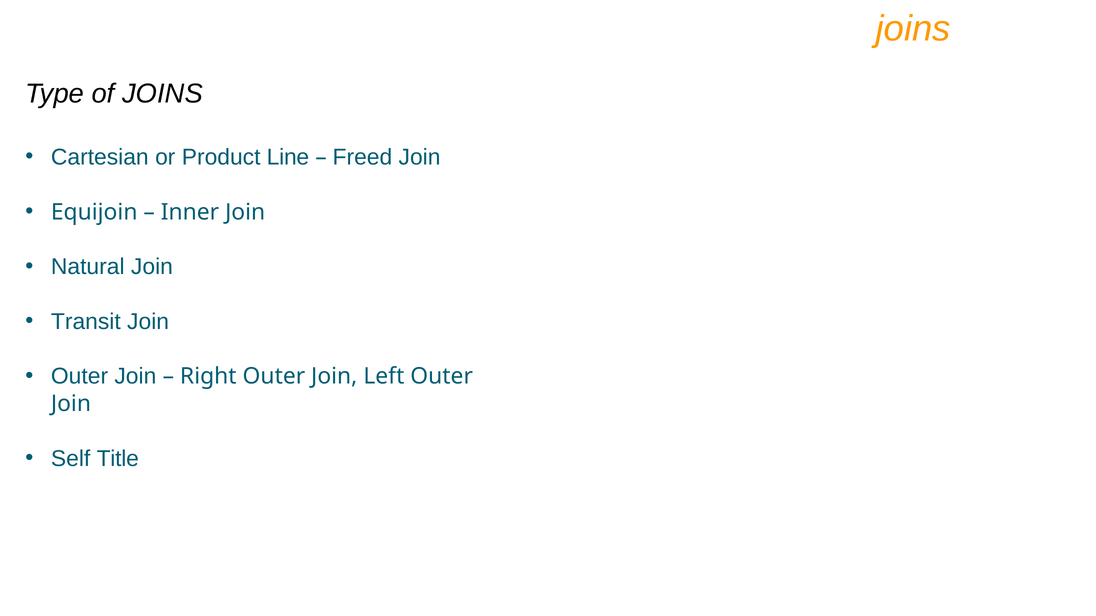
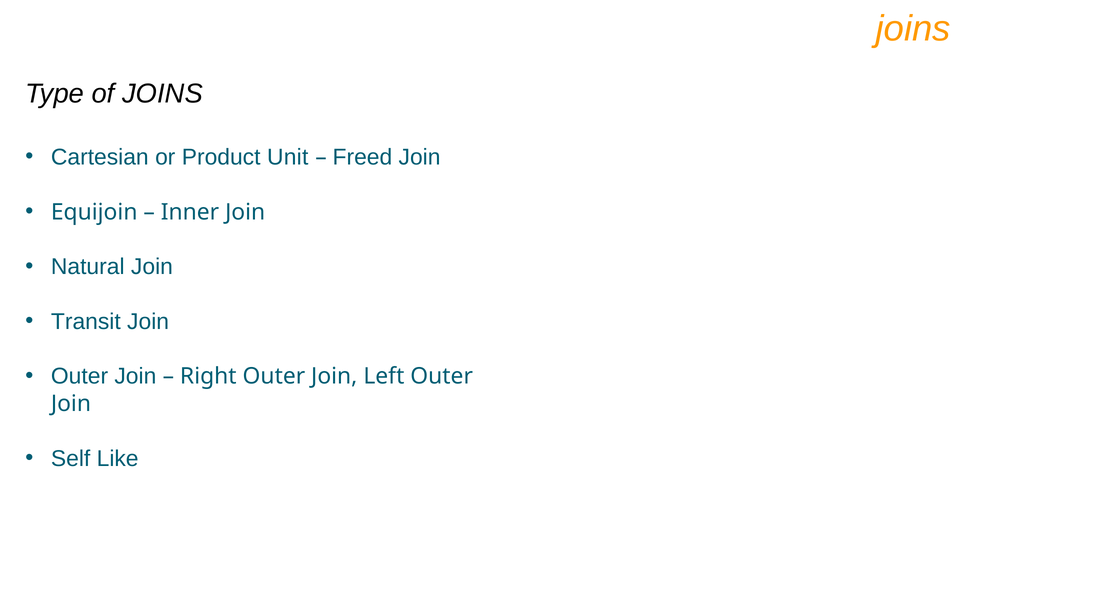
Line: Line -> Unit
Title: Title -> Like
